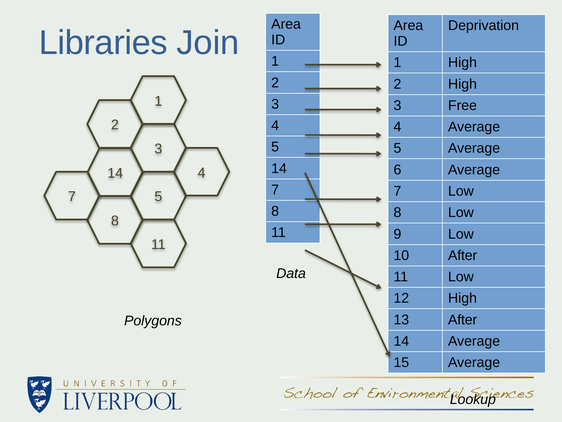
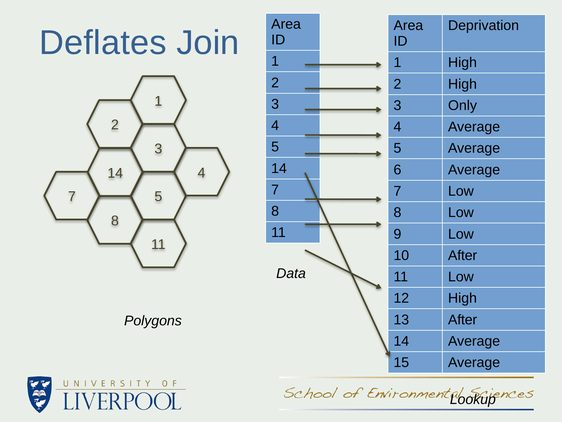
Libraries: Libraries -> Deflates
Free: Free -> Only
